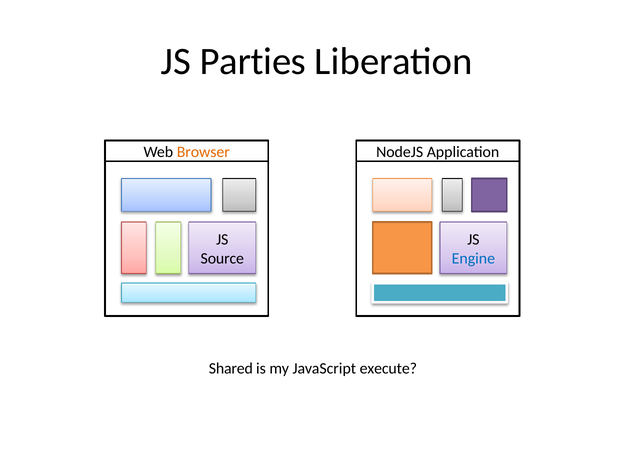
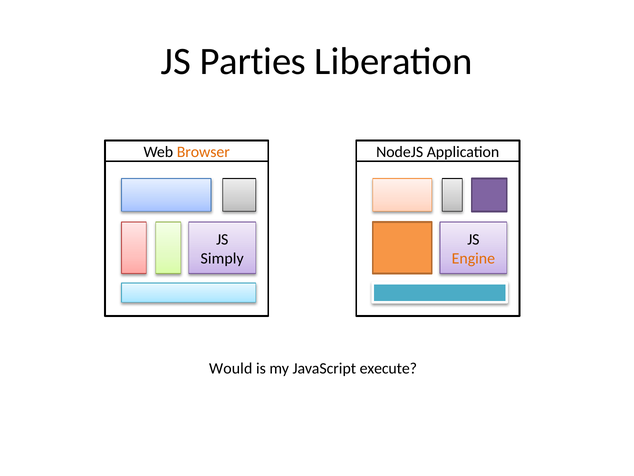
Source: Source -> Simply
Engine colour: blue -> orange
Shared: Shared -> Would
